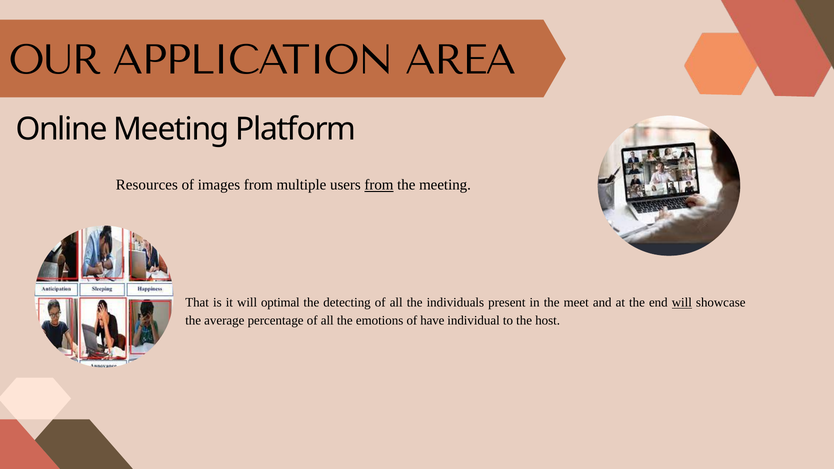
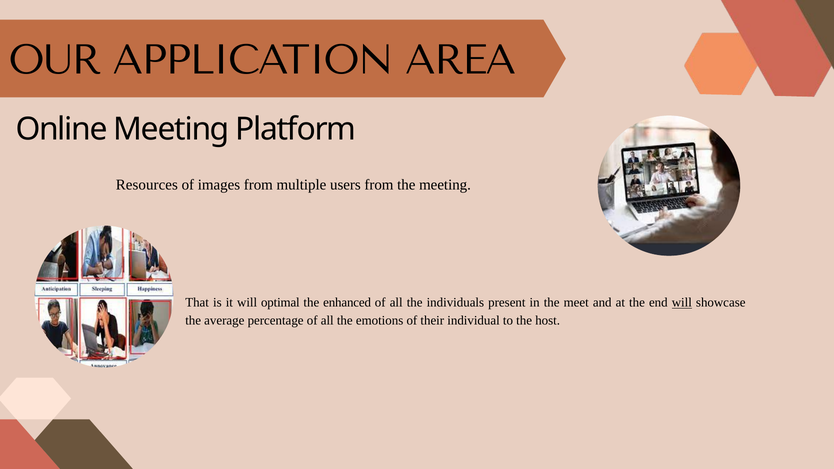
from at (379, 185) underline: present -> none
detecting: detecting -> enhanced
have: have -> their
